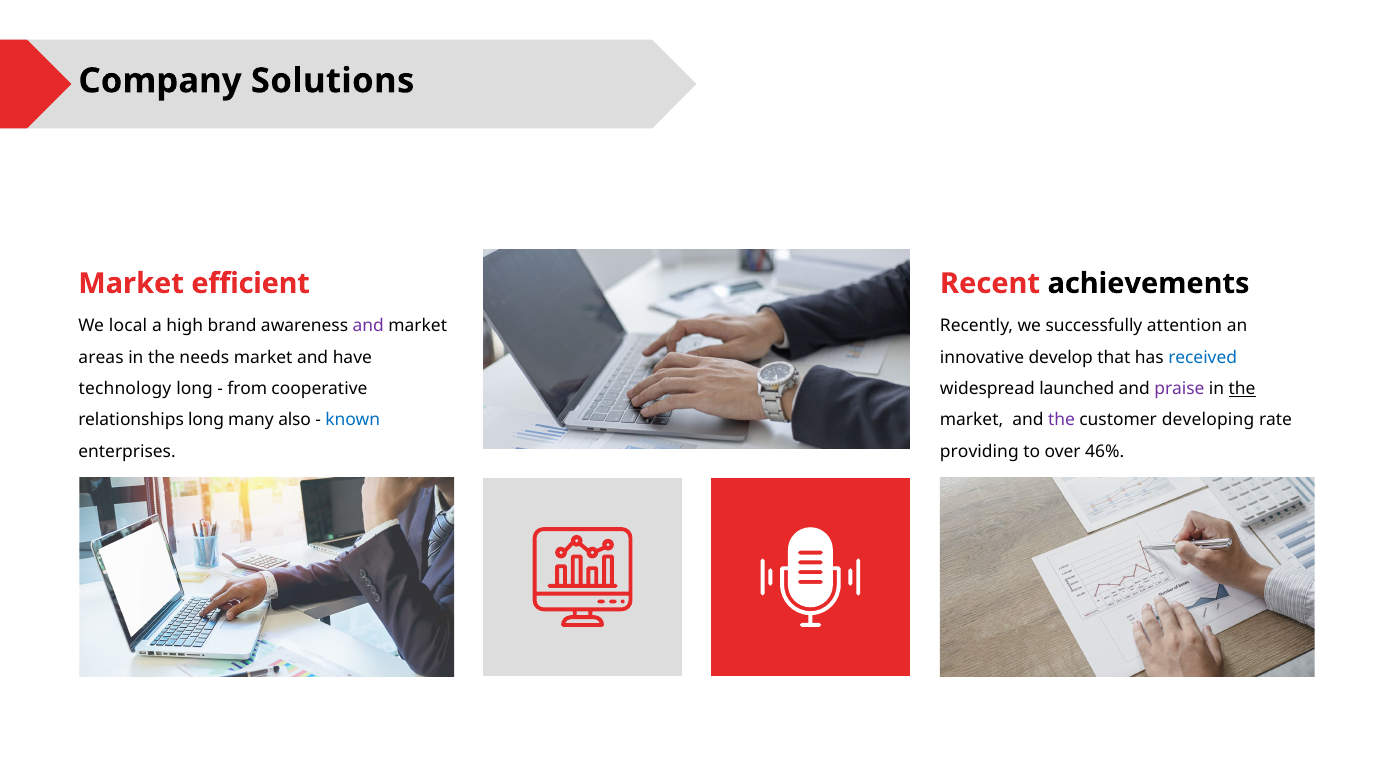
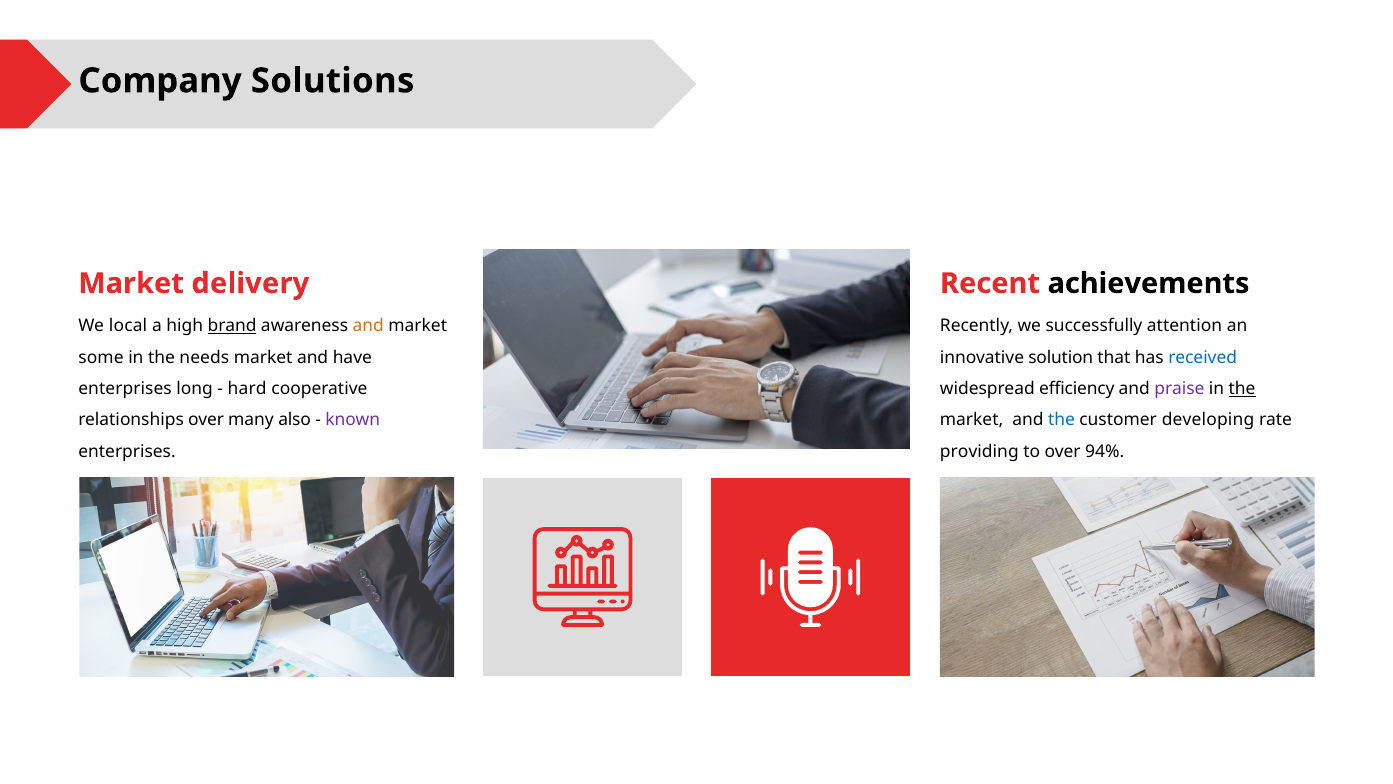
efficient: efficient -> delivery
brand underline: none -> present
and at (368, 326) colour: purple -> orange
areas: areas -> some
develop: develop -> solution
technology at (125, 389): technology -> enterprises
from: from -> hard
launched: launched -> efficiency
relationships long: long -> over
known colour: blue -> purple
the at (1061, 420) colour: purple -> blue
46%: 46% -> 94%
